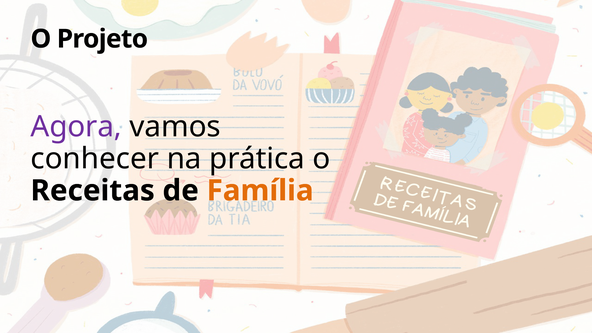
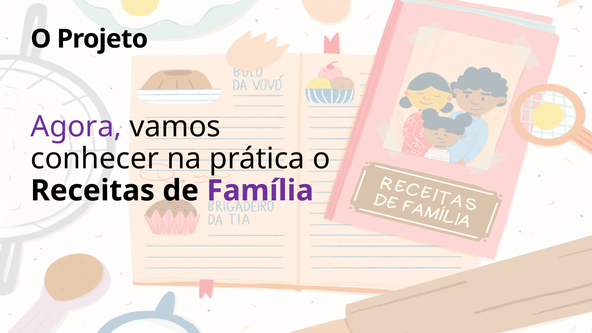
Família colour: orange -> purple
